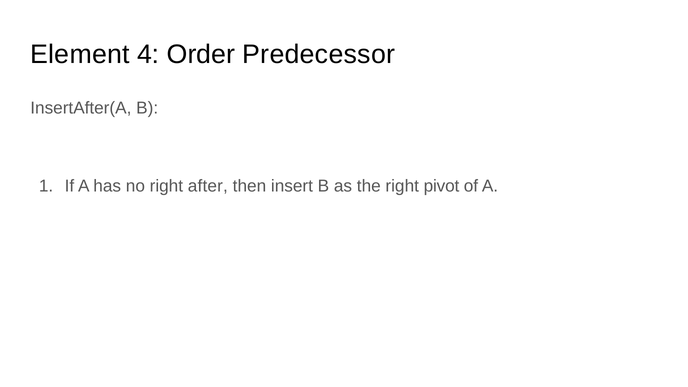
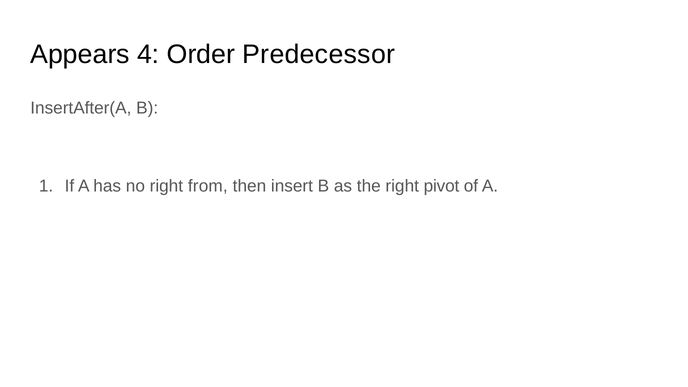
Element: Element -> Appears
after: after -> from
